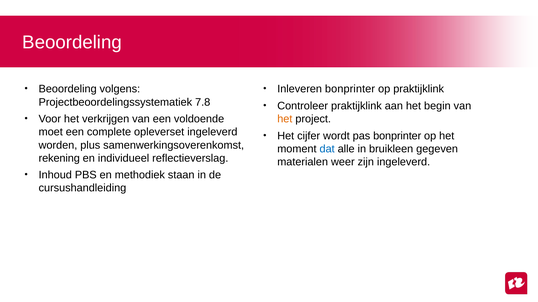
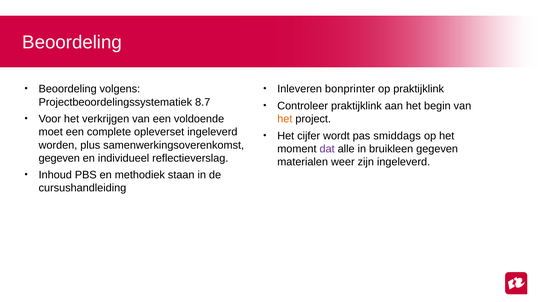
7.8: 7.8 -> 8.7
pas bonprinter: bonprinter -> smiddags
dat colour: blue -> purple
rekening at (59, 158): rekening -> gegeven
